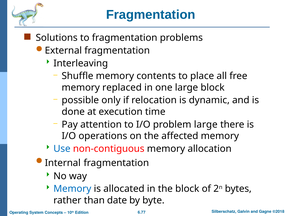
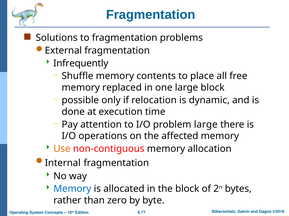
Interleaving: Interleaving -> Infrequently
Use colour: blue -> orange
date: date -> zero
